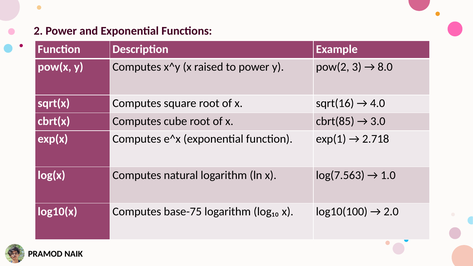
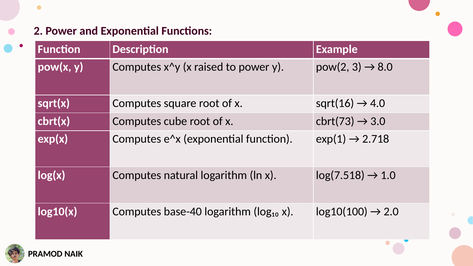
cbrt(85: cbrt(85 -> cbrt(73
log(7.563: log(7.563 -> log(7.518
base-75: base-75 -> base-40
